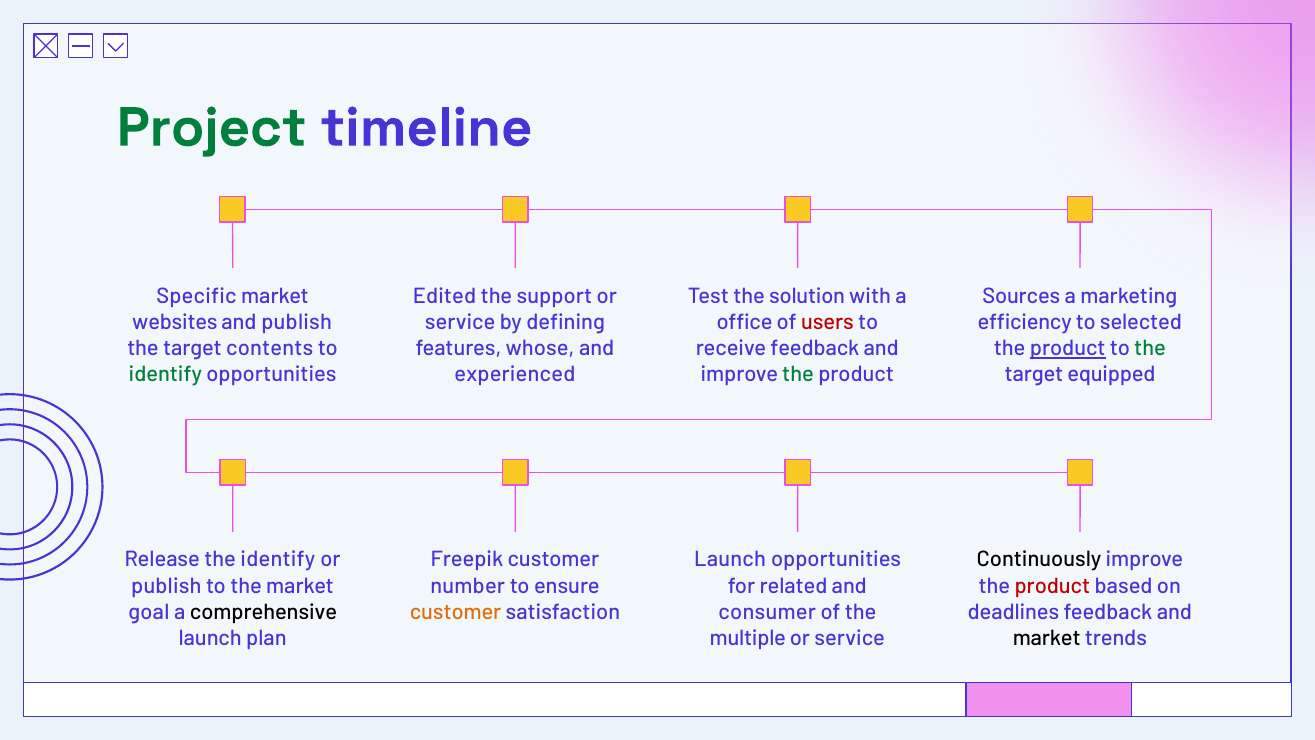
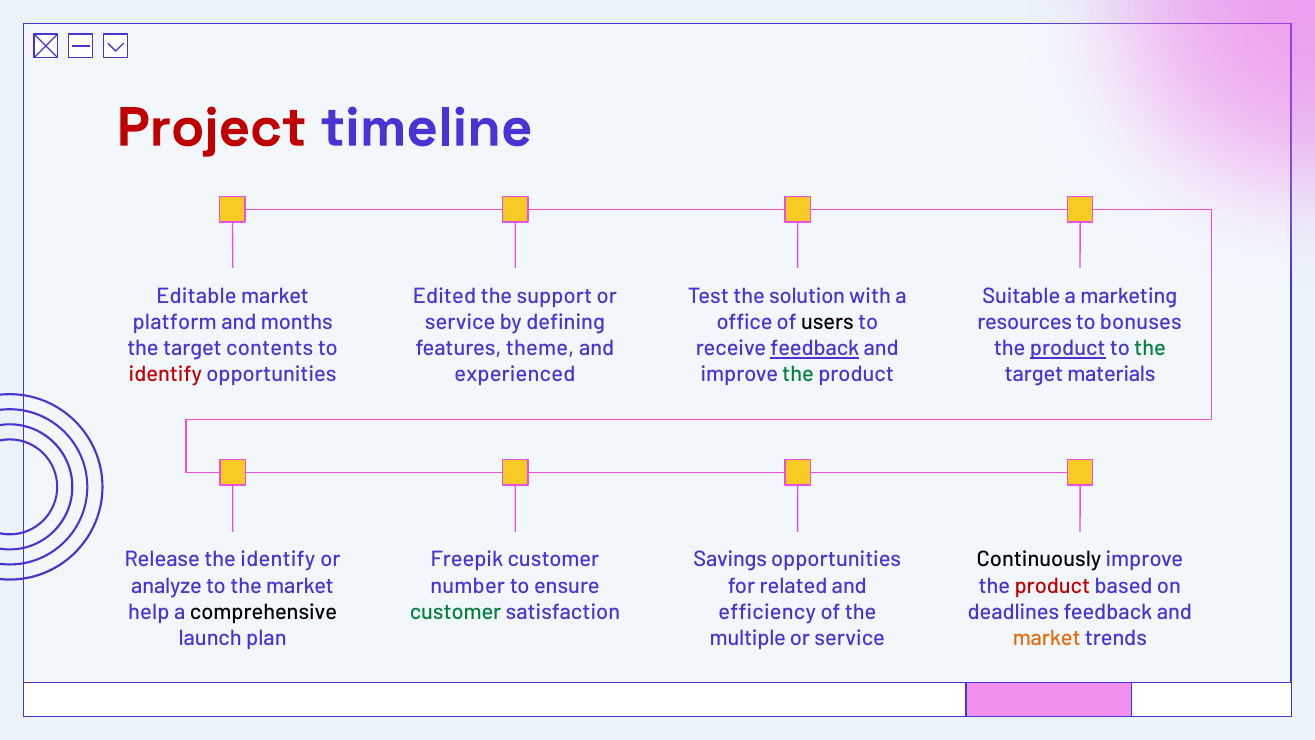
Project colour: green -> red
Specific: Specific -> Editable
Sources: Sources -> Suitable
websites: websites -> platform
and publish: publish -> months
users colour: red -> black
efficiency: efficiency -> resources
selected: selected -> bonuses
whose: whose -> theme
feedback at (815, 348) underline: none -> present
identify at (165, 375) colour: green -> red
equipped: equipped -> materials
Launch at (730, 560): Launch -> Savings
publish at (166, 586): publish -> analyze
goal: goal -> help
customer at (456, 612) colour: orange -> green
consumer: consumer -> efficiency
market at (1047, 638) colour: black -> orange
